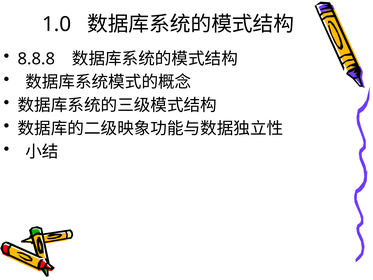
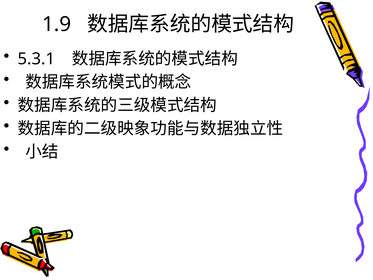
1.0: 1.0 -> 1.9
8.8.8: 8.8.8 -> 5.3.1
